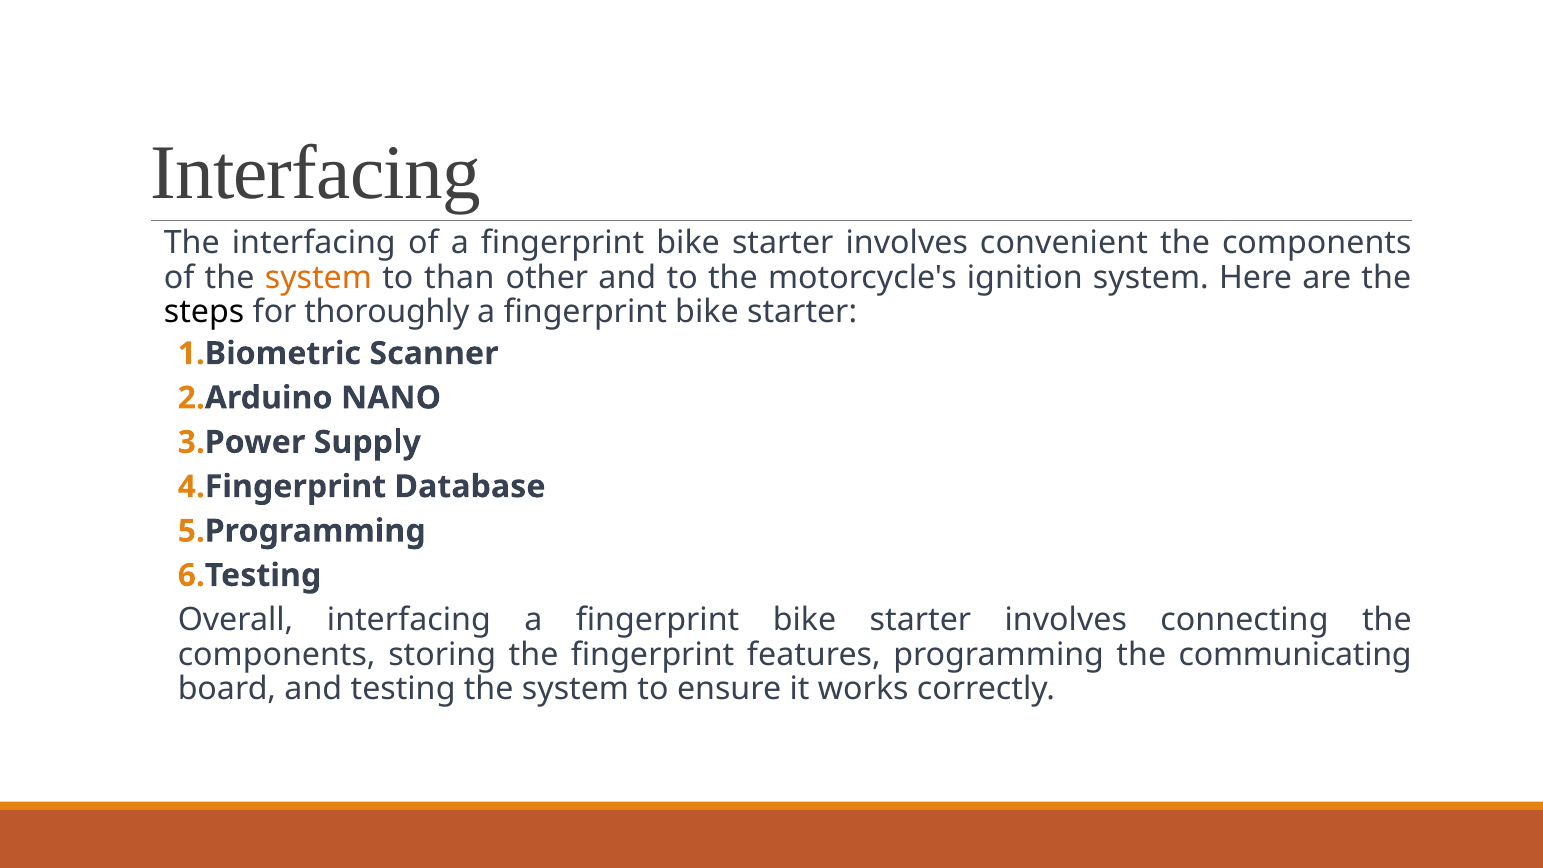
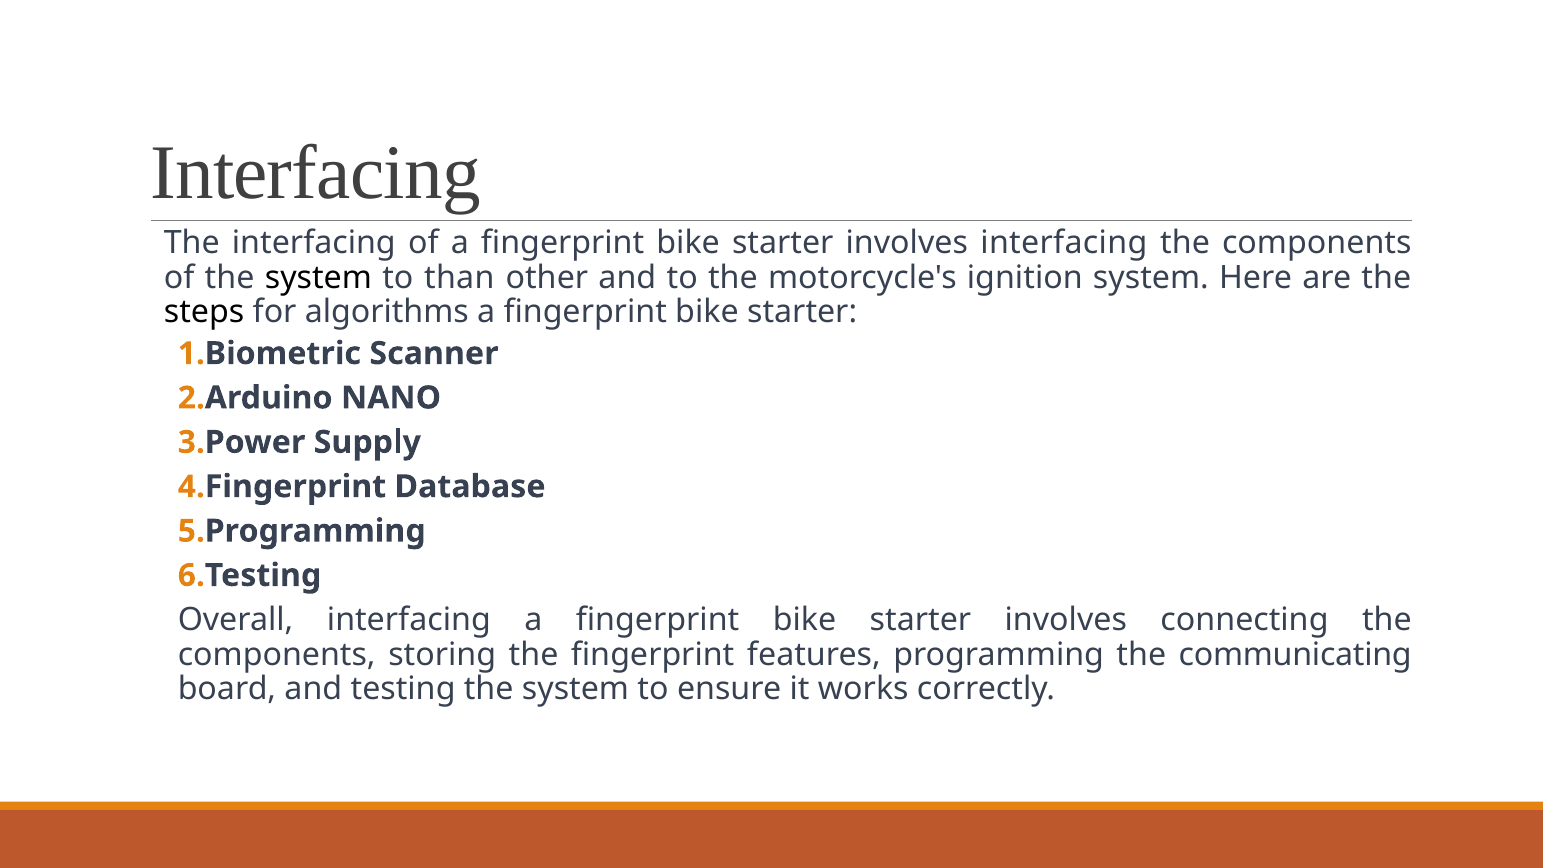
involves convenient: convenient -> interfacing
system at (318, 278) colour: orange -> black
thoroughly: thoroughly -> algorithms
